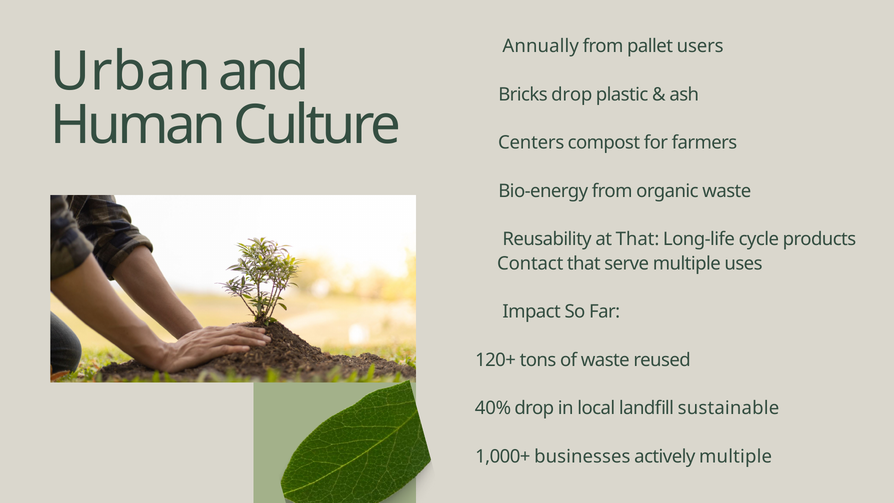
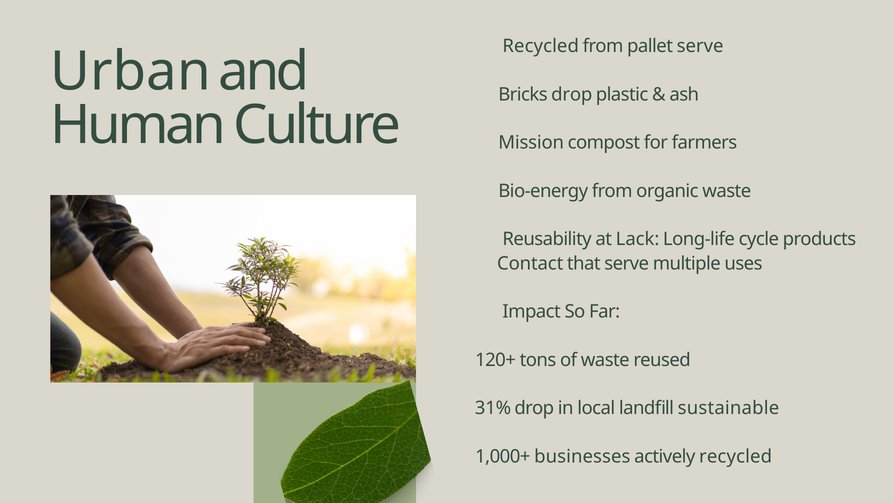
Annually at (541, 46): Annually -> Recycled
pallet users: users -> serve
Centers: Centers -> Mission
at That: That -> Lack
40%: 40% -> 31%
actively multiple: multiple -> recycled
